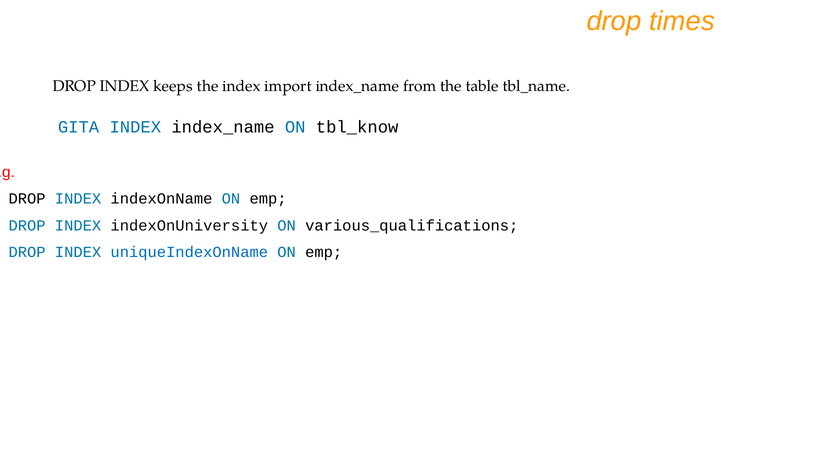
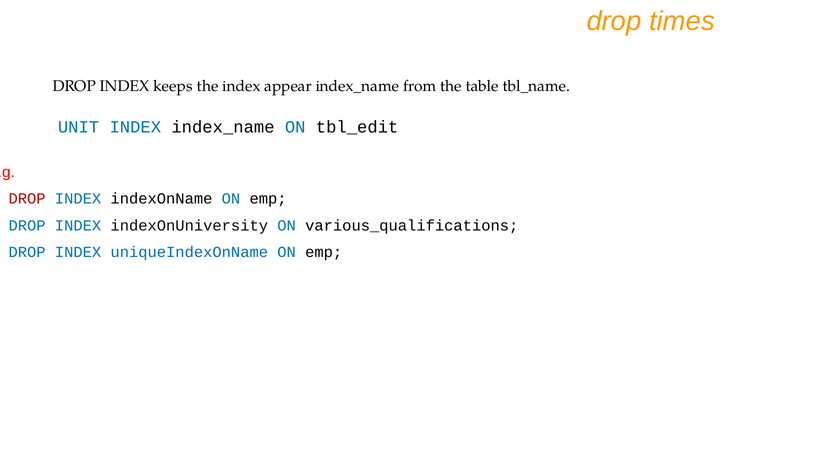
import: import -> appear
GITA: GITA -> UNIT
tbl_know: tbl_know -> tbl_edit
DROP at (27, 199) colour: black -> red
